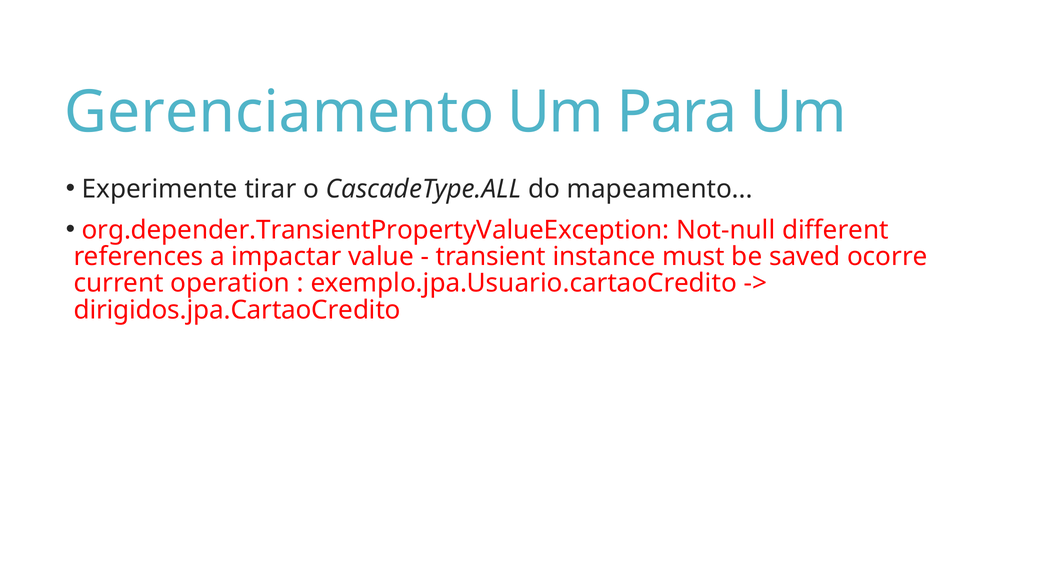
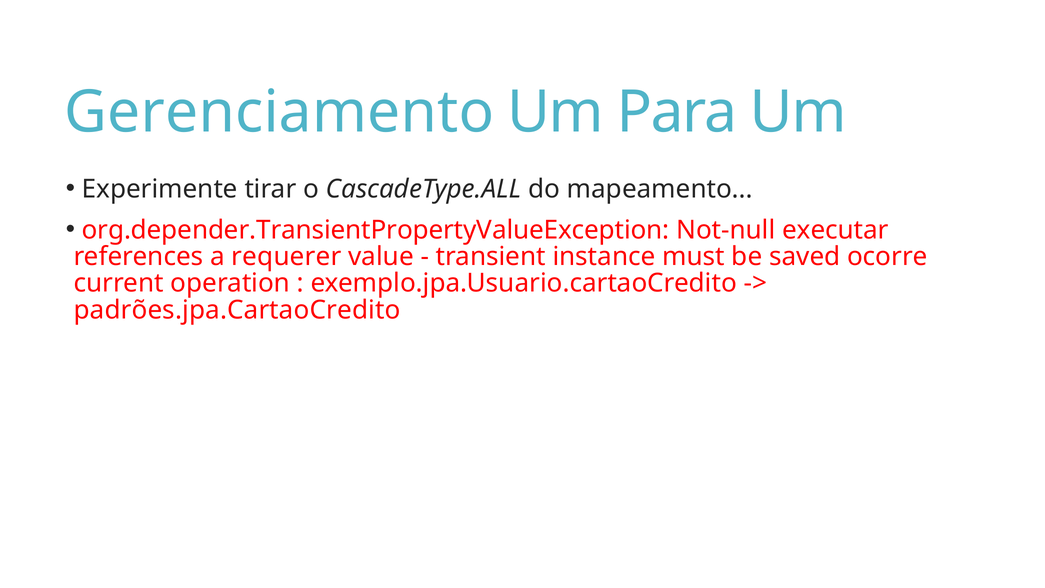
different: different -> executar
impactar: impactar -> requerer
dirigidos.jpa.CartaoCredito: dirigidos.jpa.CartaoCredito -> padrões.jpa.CartaoCredito
